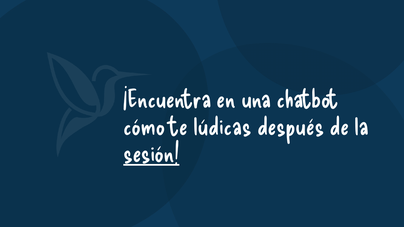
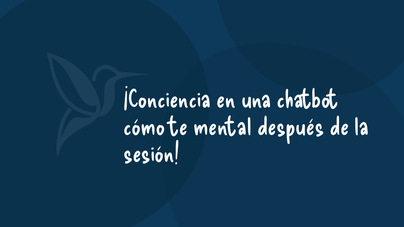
¡Encuentra: ¡Encuentra -> ¡Conciencia
lúdicas: lúdicas -> mental
sesión underline: present -> none
